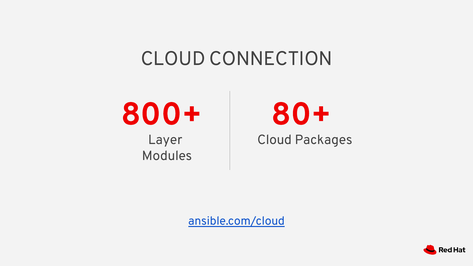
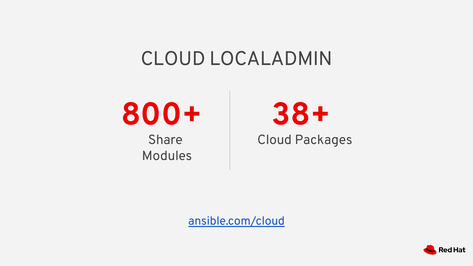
CONNECTION: CONNECTION -> LOCALADMIN
80+: 80+ -> 38+
Layer: Layer -> Share
